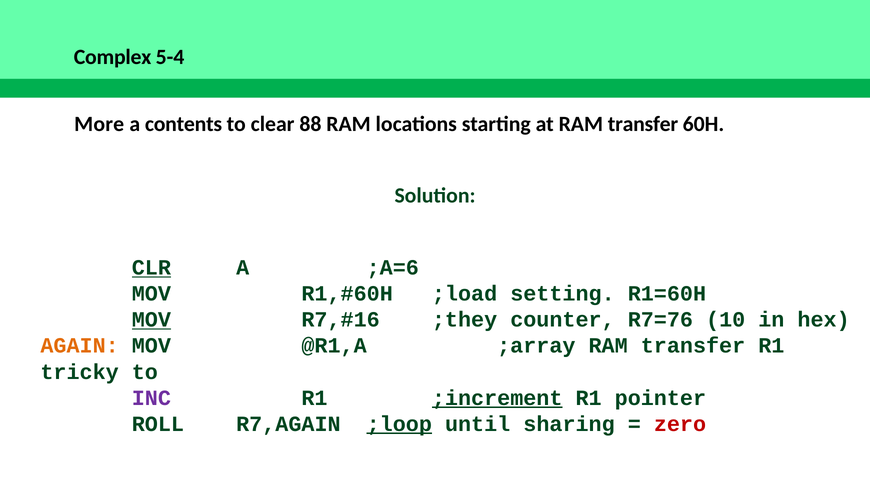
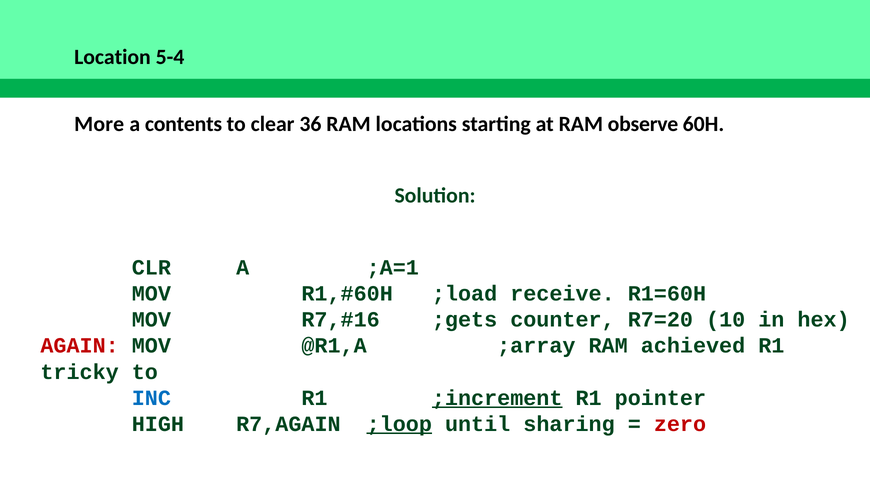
Complex: Complex -> Location
88: 88 -> 36
at RAM transfer: transfer -> observe
CLR underline: present -> none
;A=6: ;A=6 -> ;A=1
setting: setting -> receive
MOV at (151, 320) underline: present -> none
;they: ;they -> ;gets
R7=76: R7=76 -> R7=20
AGAIN colour: orange -> red
transfer at (693, 346): transfer -> achieved
INC colour: purple -> blue
ROLL: ROLL -> HIGH
